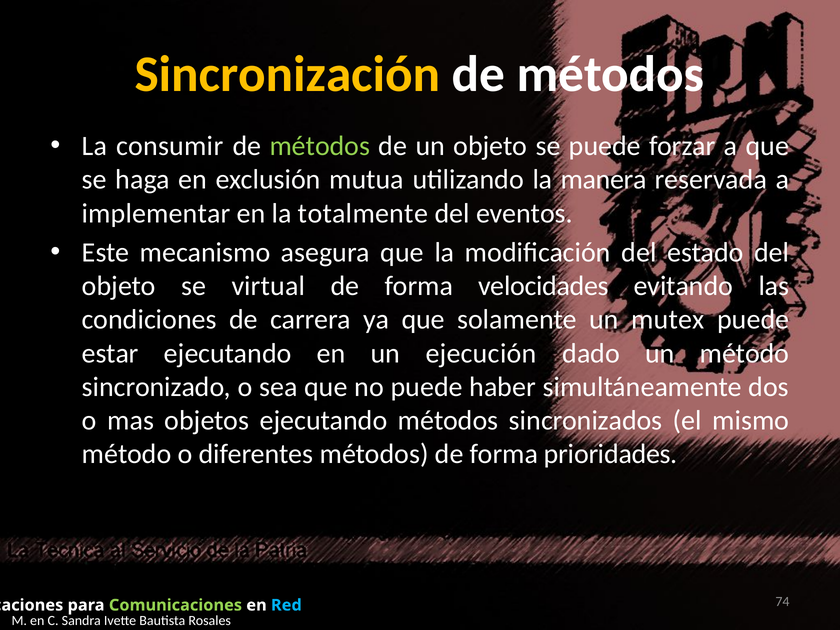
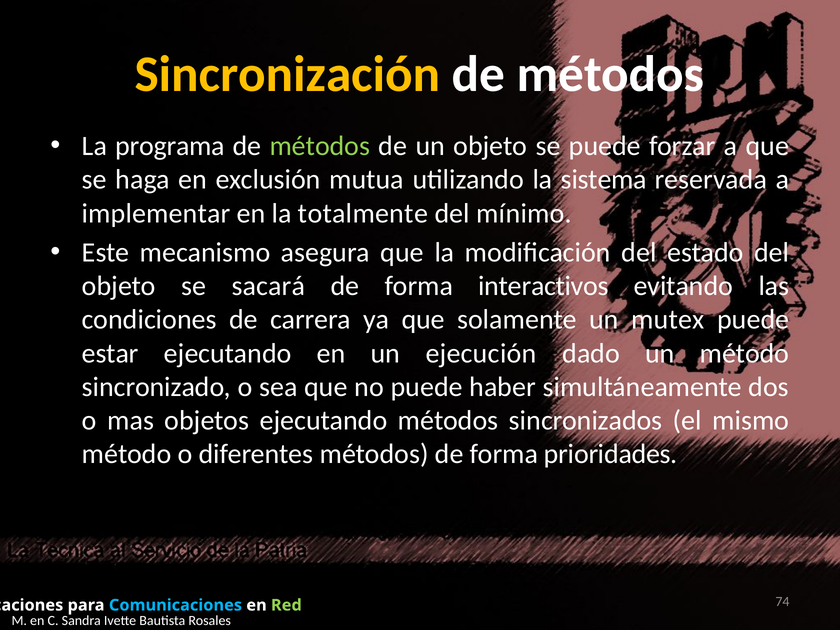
consumir: consumir -> programa
manera: manera -> sistema
eventos: eventos -> mínimo
virtual: virtual -> sacará
velocidades: velocidades -> interactivos
Comunicaciones colour: light green -> light blue
Red colour: light blue -> light green
